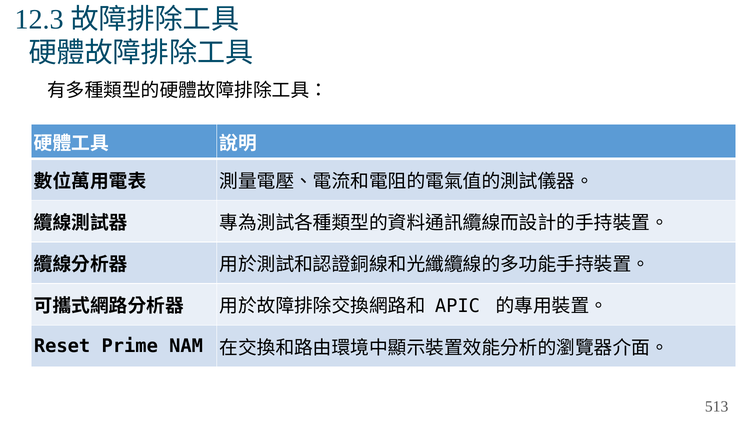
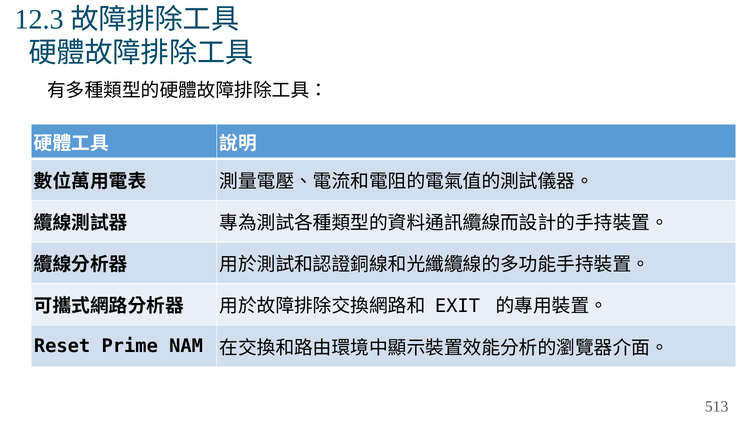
APIC: APIC -> EXIT
